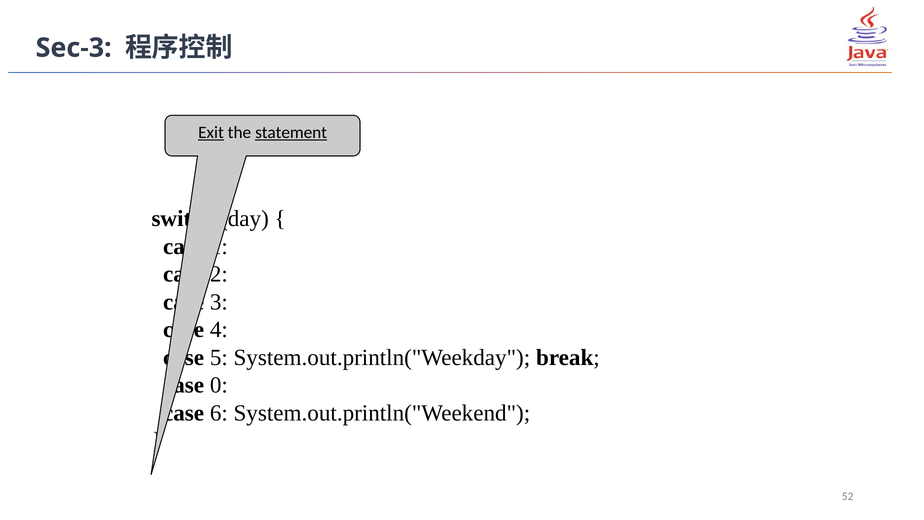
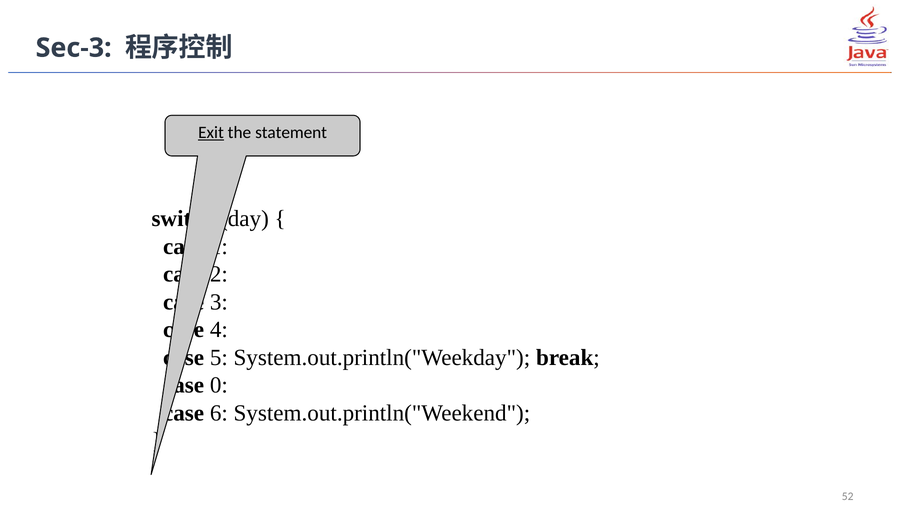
statement underline: present -> none
